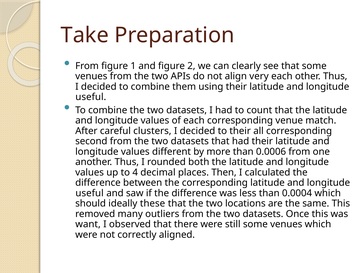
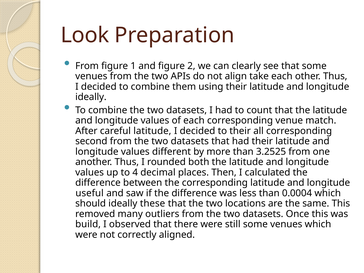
Take: Take -> Look
very: very -> take
useful at (91, 97): useful -> ideally
careful clusters: clusters -> latitude
0.0006: 0.0006 -> 3.2525
want: want -> build
